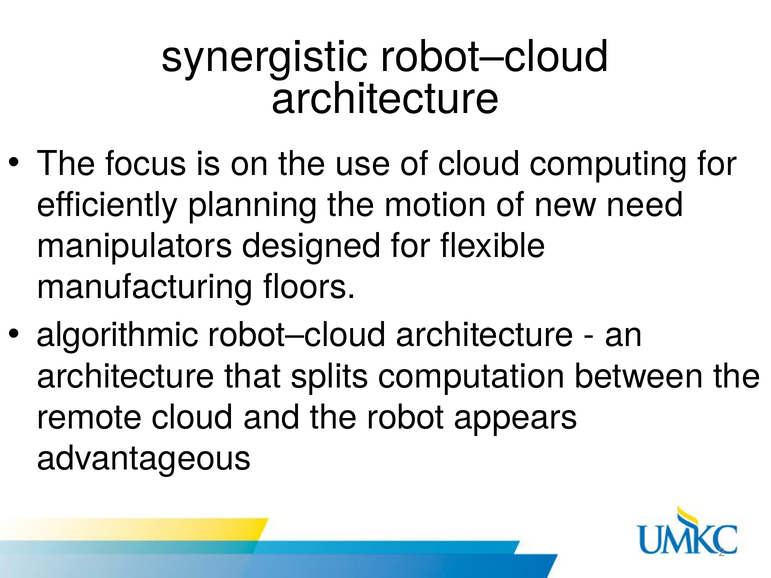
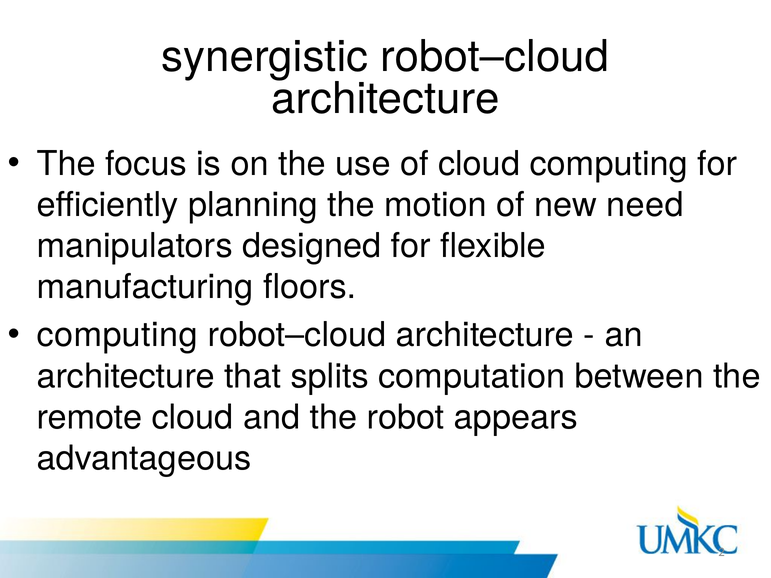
algorithmic at (118, 335): algorithmic -> computing
